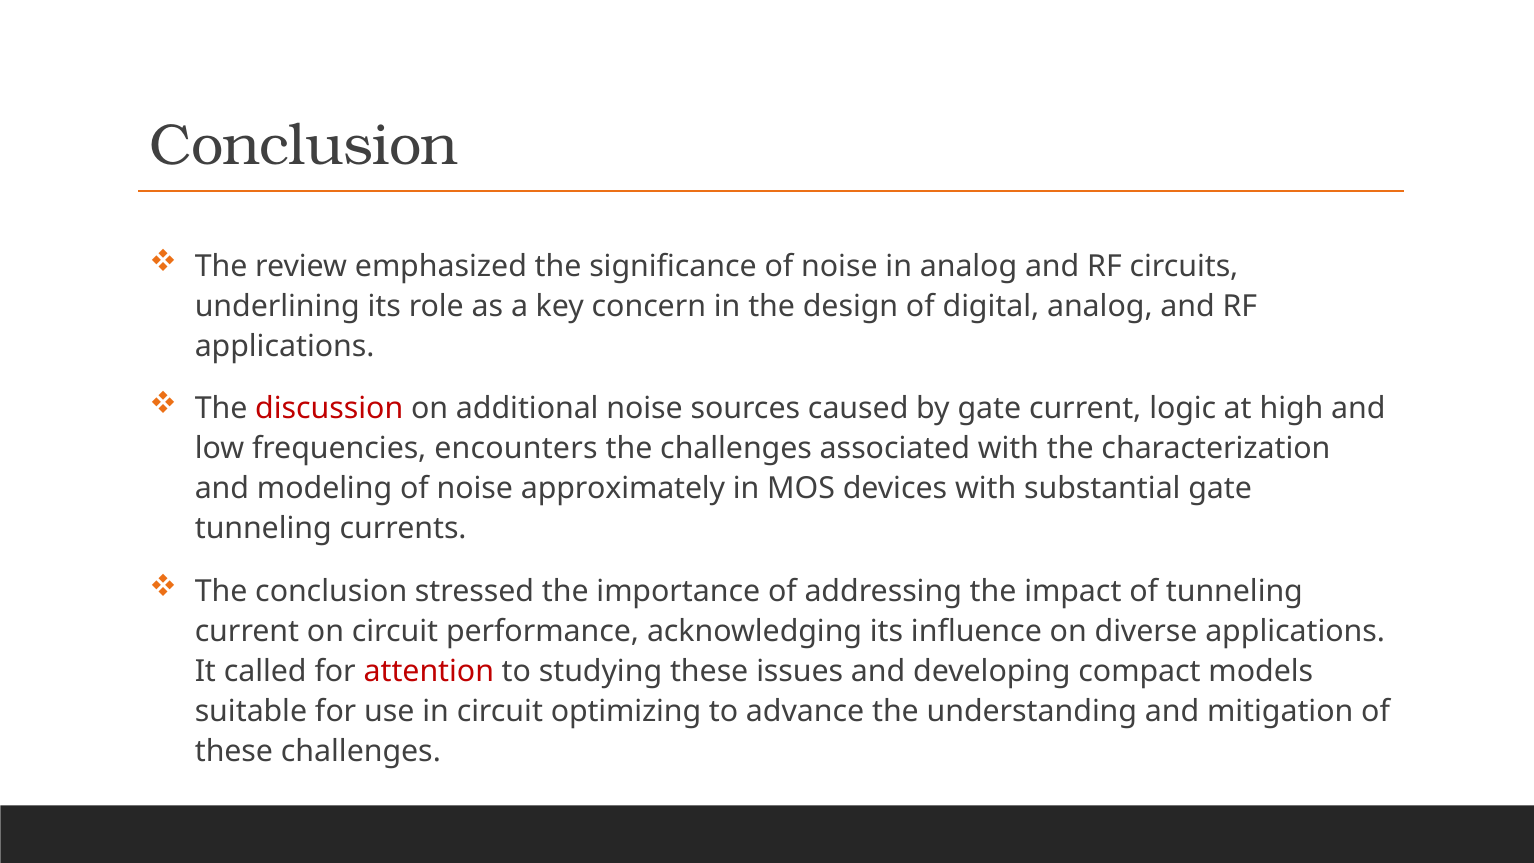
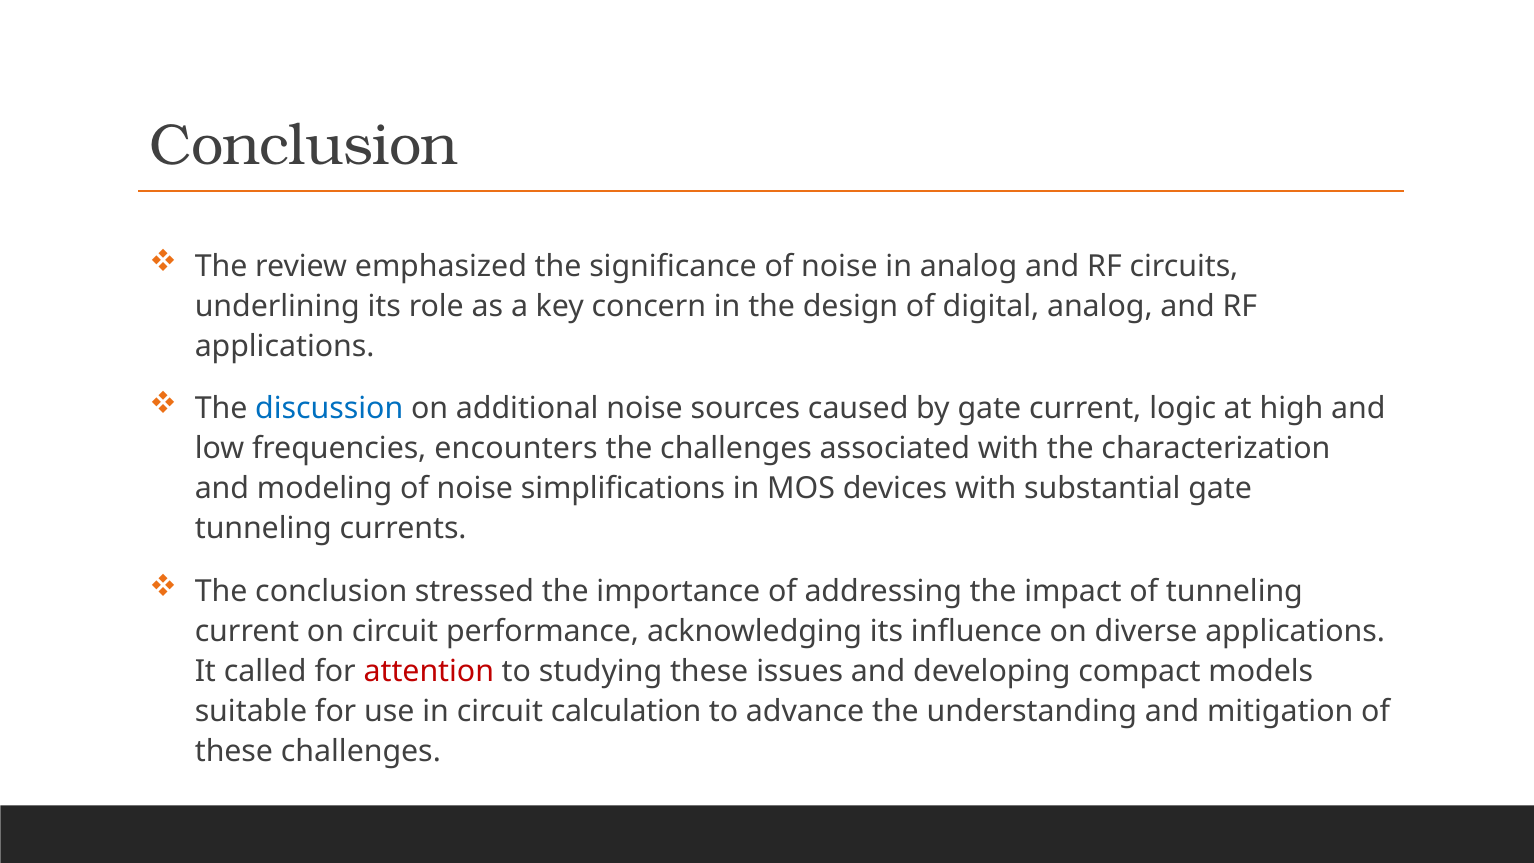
discussion colour: red -> blue
approximately: approximately -> simplifications
optimizing: optimizing -> calculation
